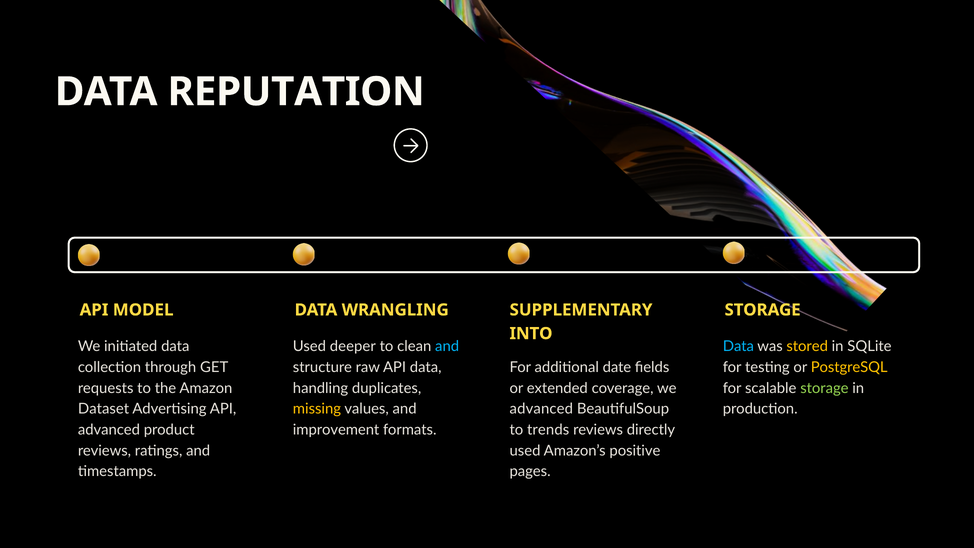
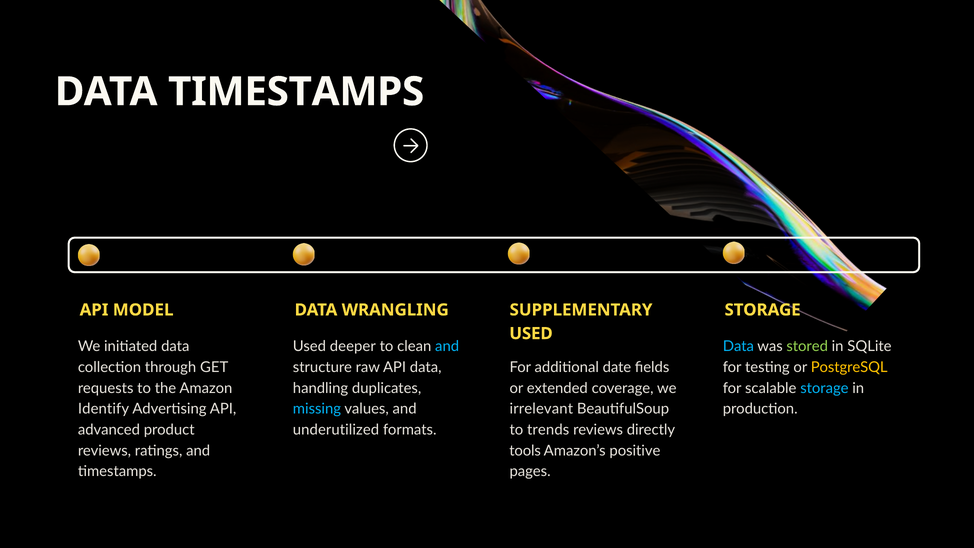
DATA REPUTATION: REPUTATION -> TIMESTAMPS
INTO at (531, 333): INTO -> USED
stored colour: yellow -> light green
storage at (824, 388) colour: light green -> light blue
advanced at (541, 409): advanced -> irrelevant
Dataset: Dataset -> Identify
missing colour: yellow -> light blue
improvement: improvement -> underutilized
used at (525, 451): used -> tools
